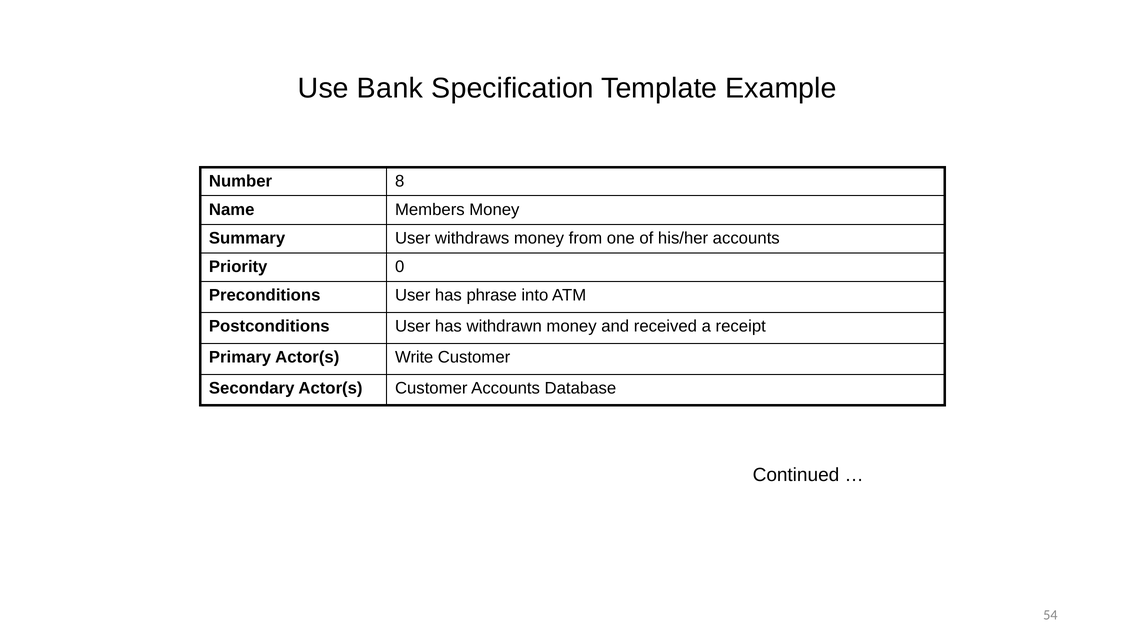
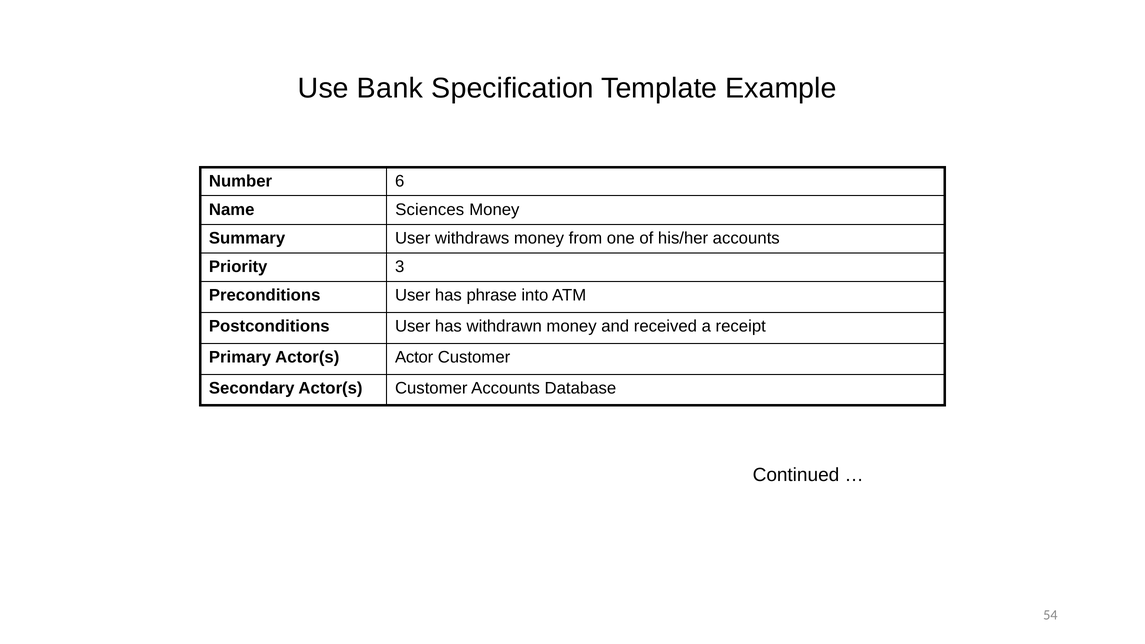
8: 8 -> 6
Members: Members -> Sciences
0: 0 -> 3
Write: Write -> Actor
